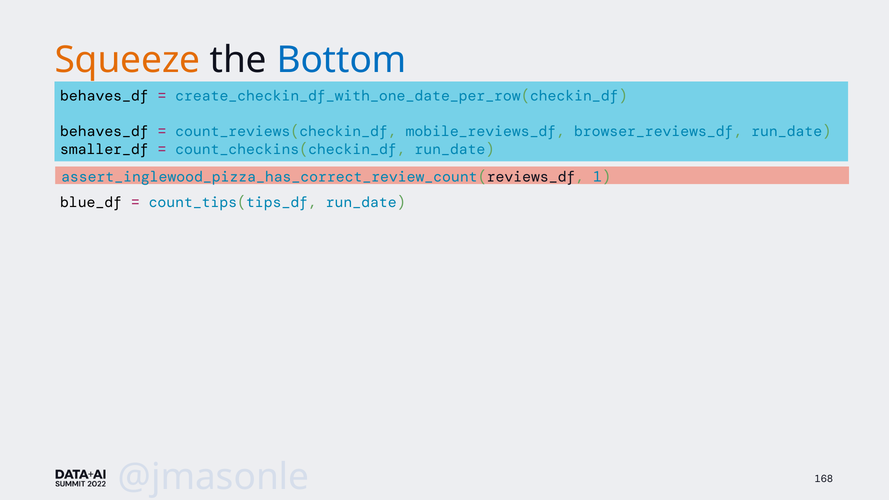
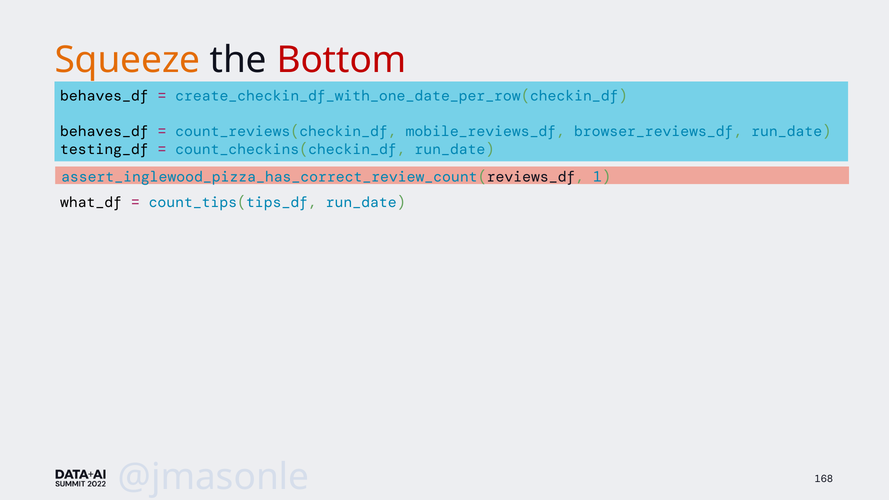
Bottom colour: blue -> red
smaller_df: smaller_df -> testing_df
blue_df: blue_df -> what_df
